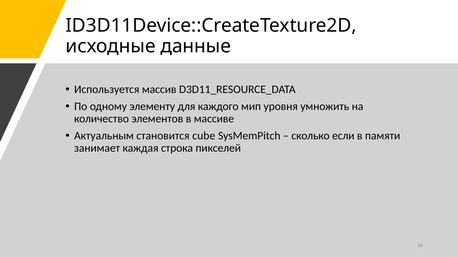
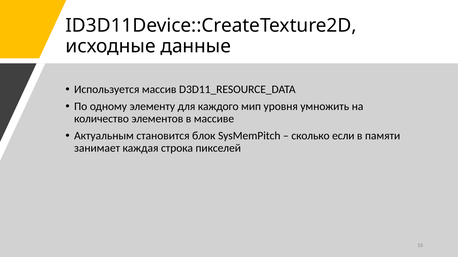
cube: cube -> блок
